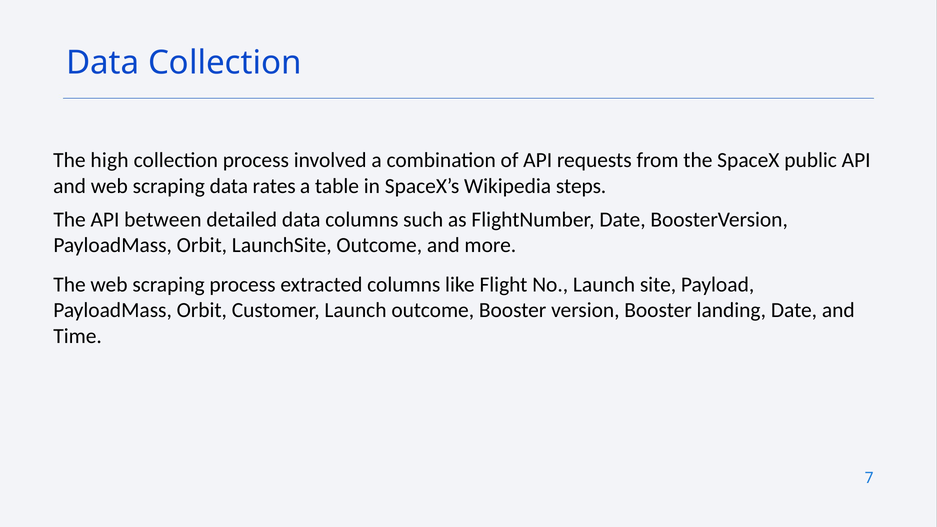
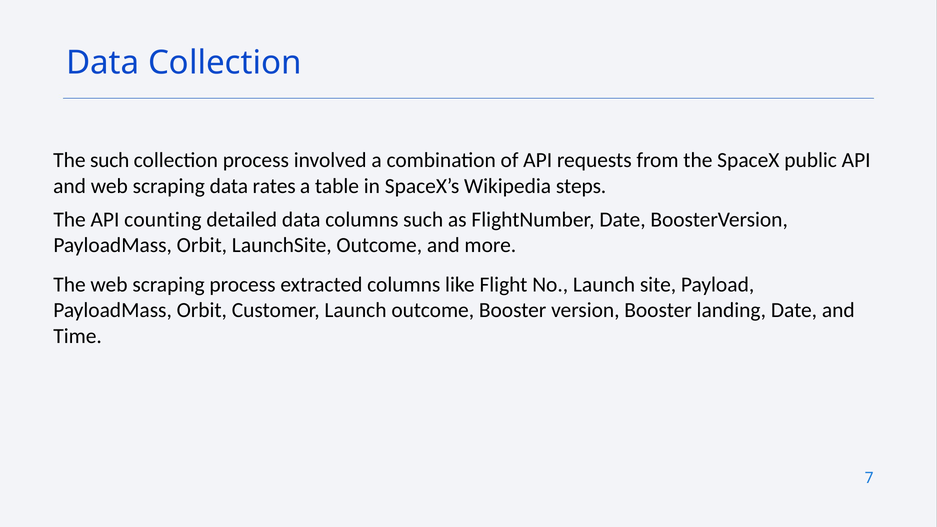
The high: high -> such
between: between -> counting
